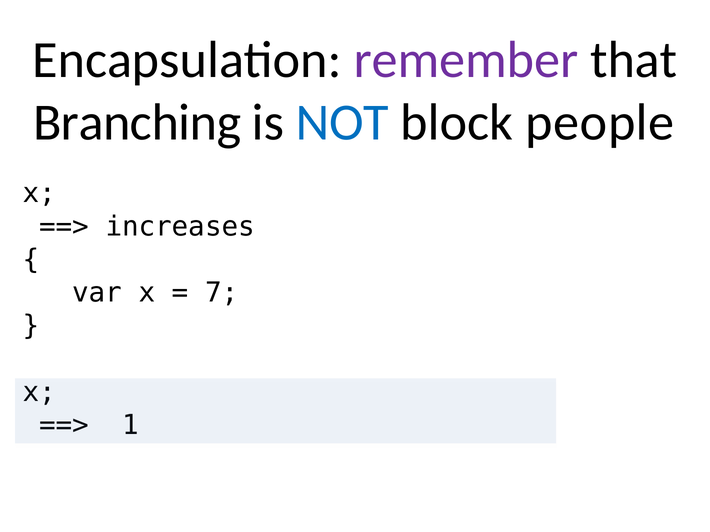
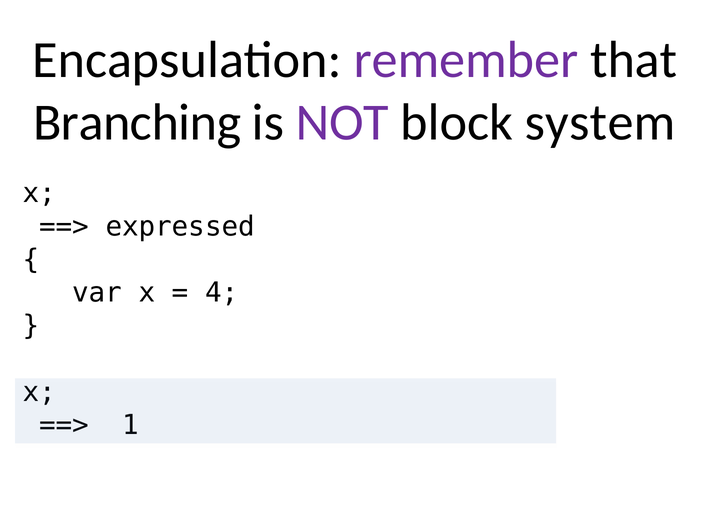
NOT colour: blue -> purple
people: people -> system
increases: increases -> expressed
7: 7 -> 4
